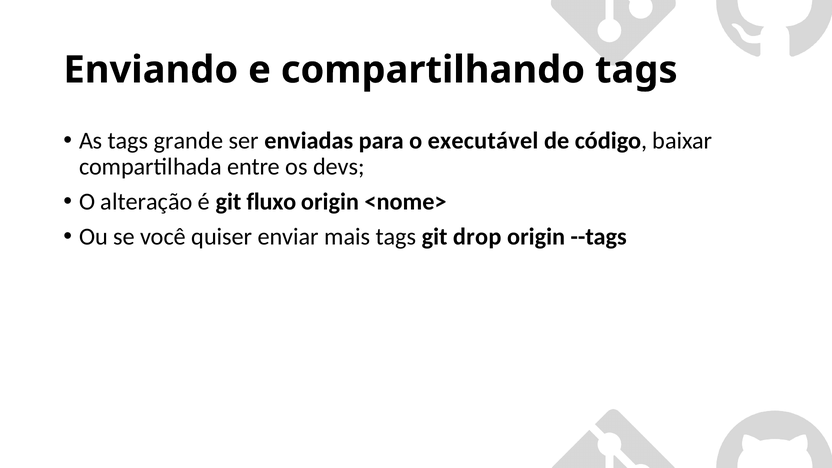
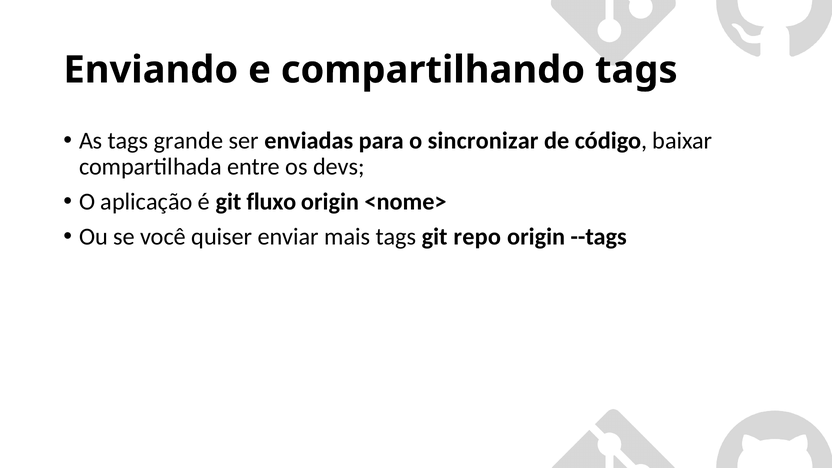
executável: executável -> sincronizar
alteração: alteração -> aplicação
drop: drop -> repo
